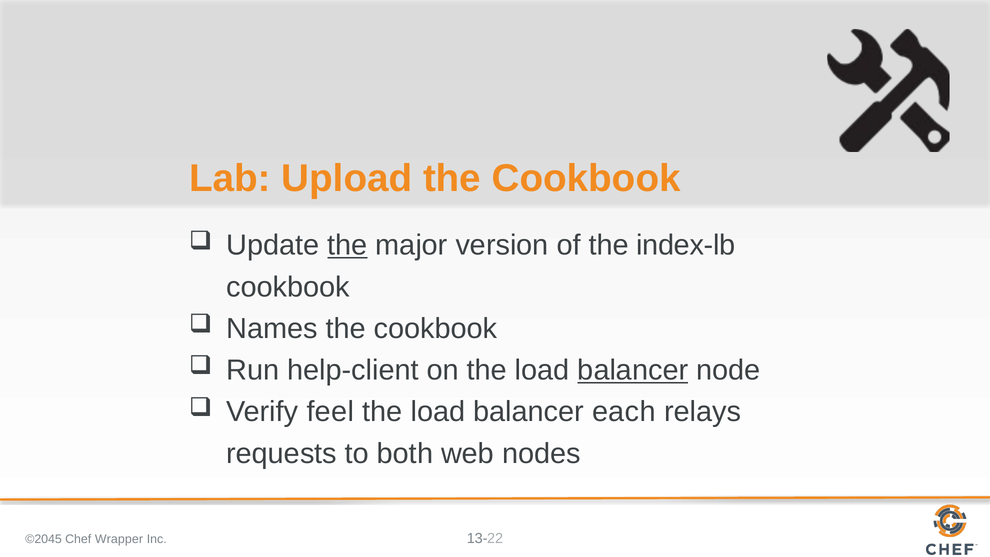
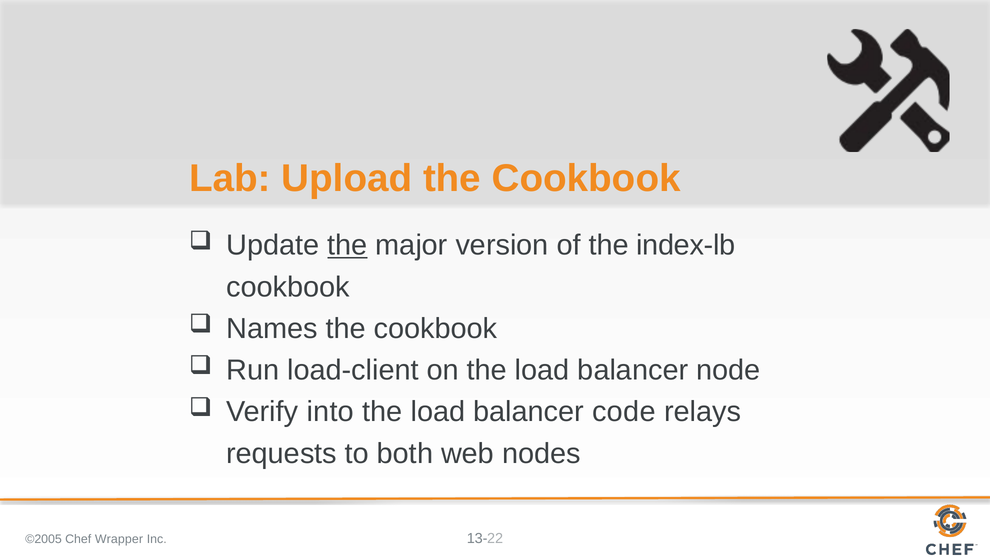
help-client: help-client -> load-client
balancer at (633, 370) underline: present -> none
feel: feel -> into
each: each -> code
©2045: ©2045 -> ©2005
